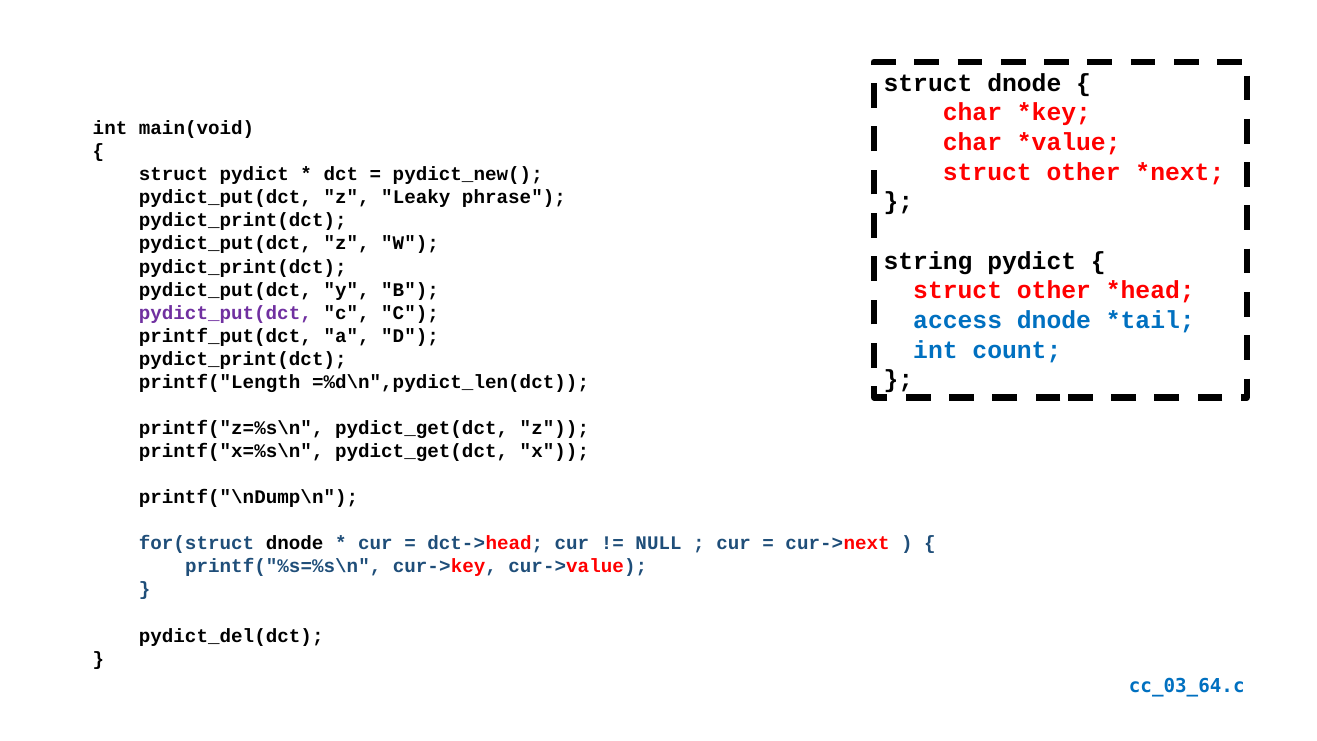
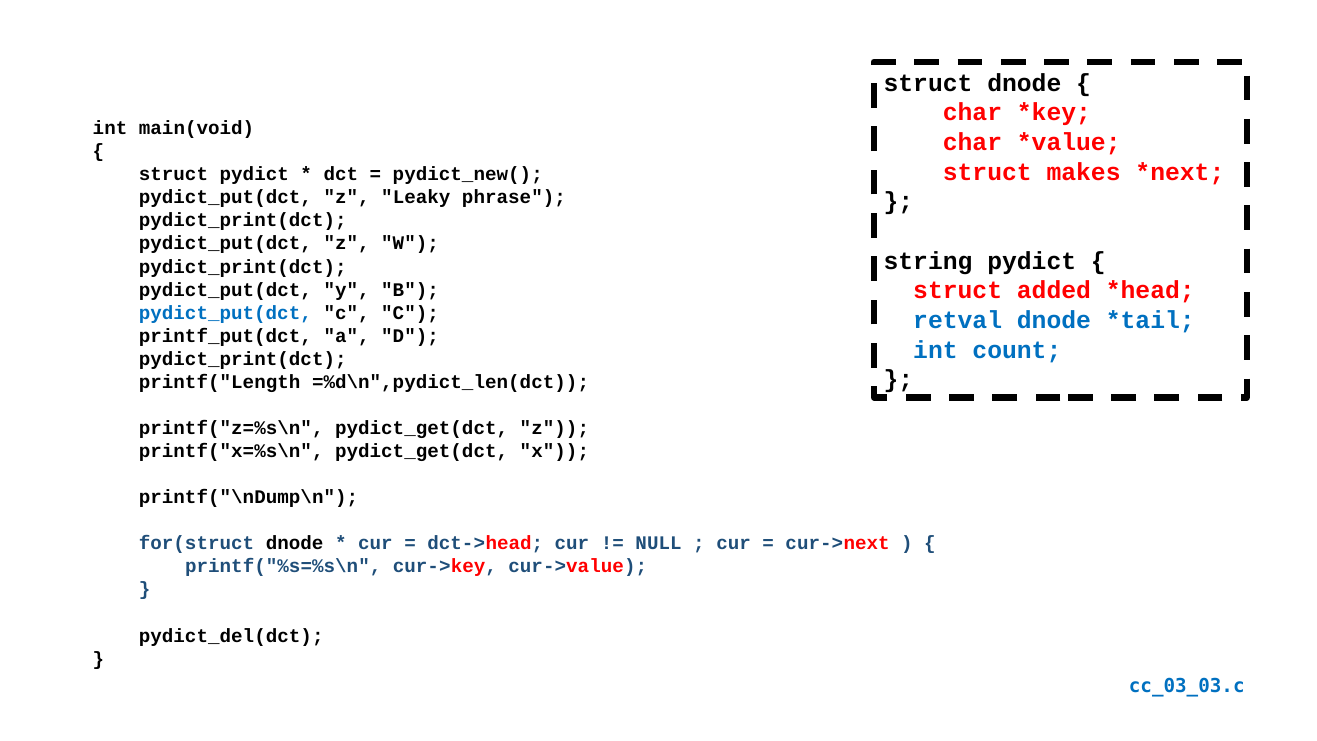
other at (1084, 172): other -> makes
other at (1054, 291): other -> added
pydict_put(dct at (225, 313) colour: purple -> blue
access: access -> retval
cc_03_64.c: cc_03_64.c -> cc_03_03.c
